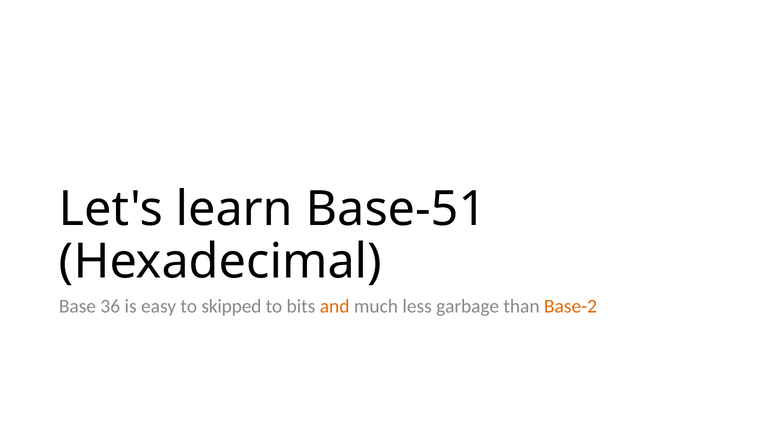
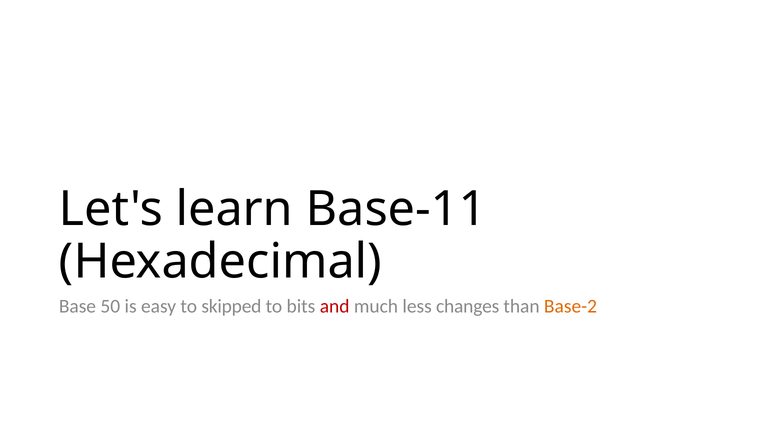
Base-51: Base-51 -> Base-11
36: 36 -> 50
and colour: orange -> red
garbage: garbage -> changes
